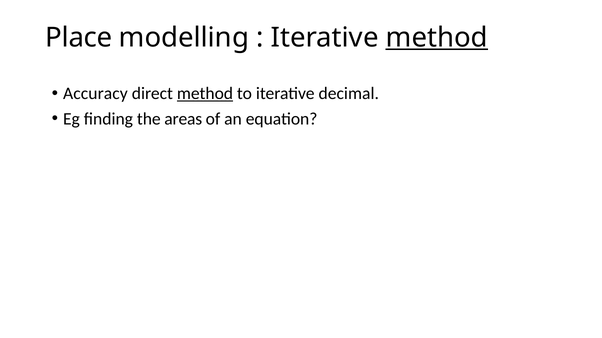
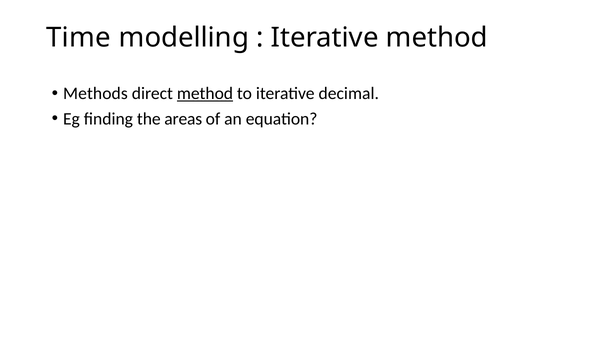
Place: Place -> Time
method at (437, 38) underline: present -> none
Accuracy: Accuracy -> Methods
